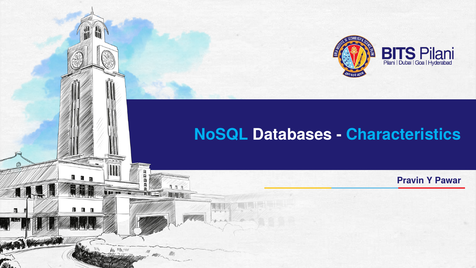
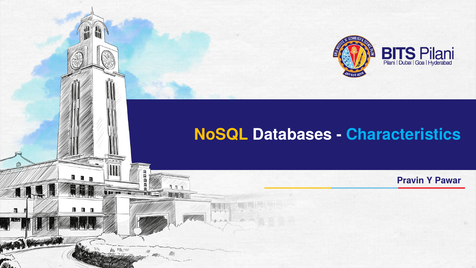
NoSQL colour: light blue -> yellow
